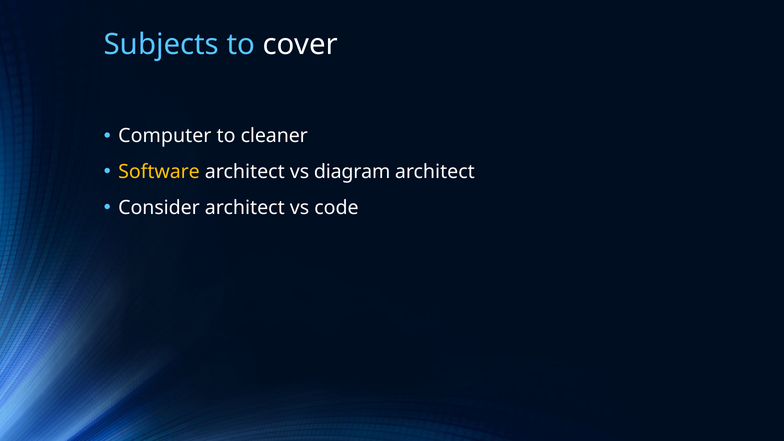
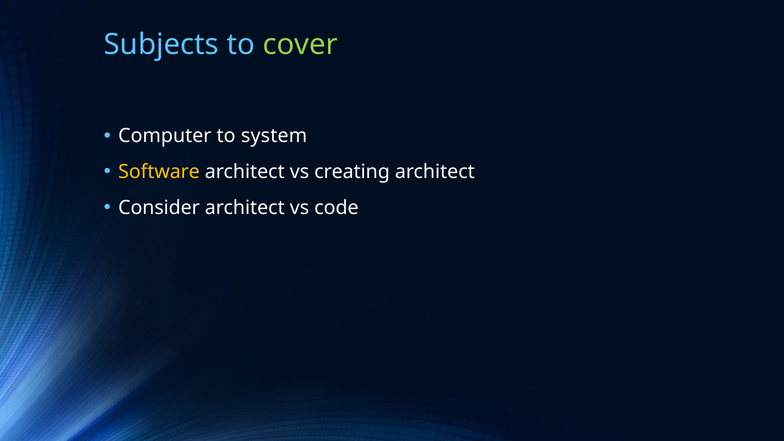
cover colour: white -> light green
cleaner: cleaner -> system
diagram: diagram -> creating
